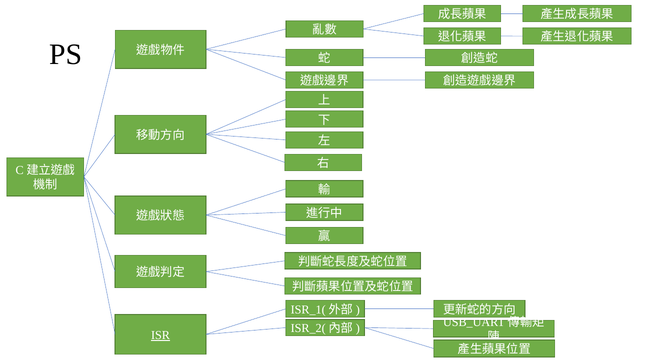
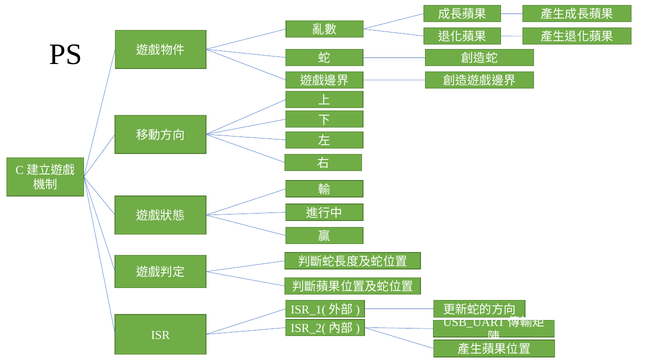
ISR underline: present -> none
